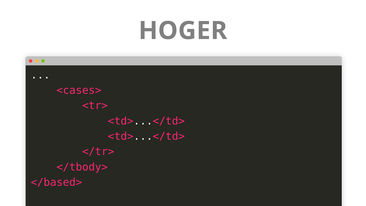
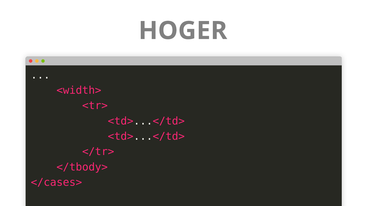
<cases>: <cases> -> <width>
</based>: </based> -> </cases>
